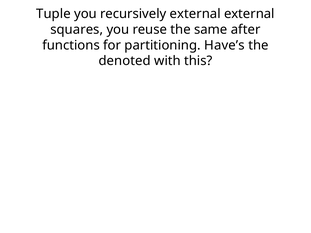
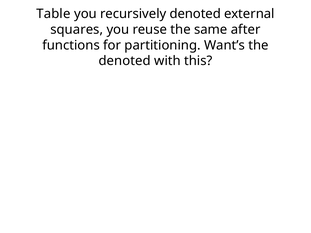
Tuple: Tuple -> Table
recursively external: external -> denoted
Have’s: Have’s -> Want’s
